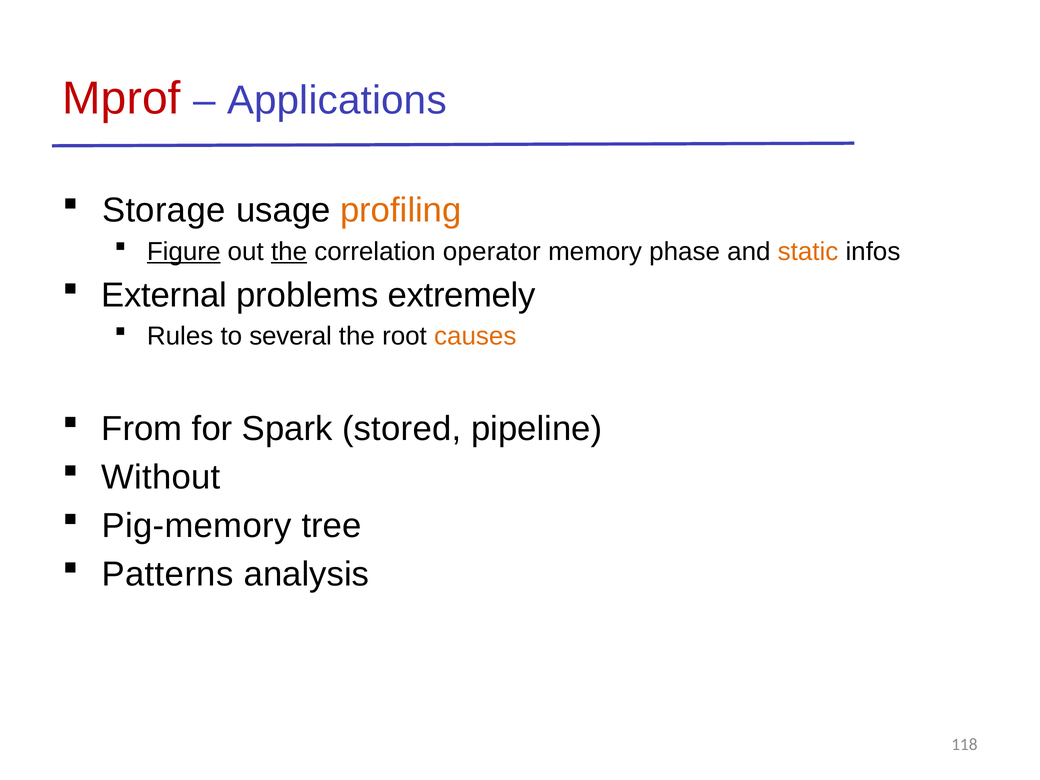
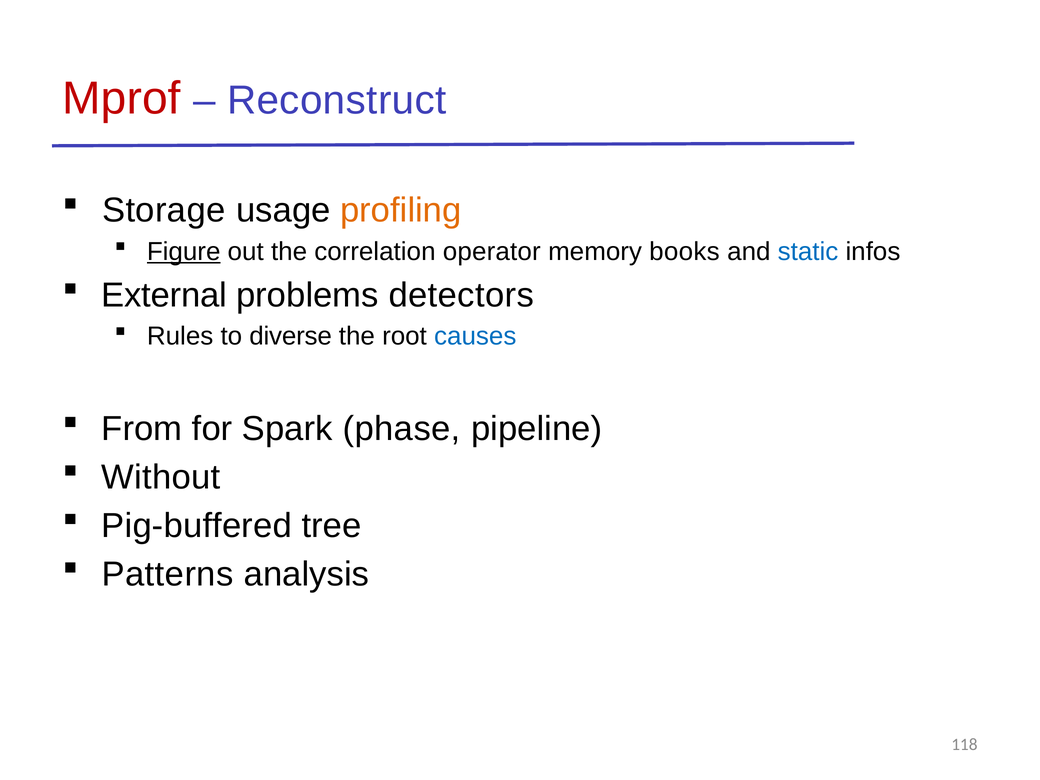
Applications: Applications -> Reconstruct
the at (289, 251) underline: present -> none
phase: phase -> books
static colour: orange -> blue
extremely: extremely -> detectors
several: several -> diverse
causes colour: orange -> blue
stored: stored -> phase
Pig-memory: Pig-memory -> Pig-buffered
